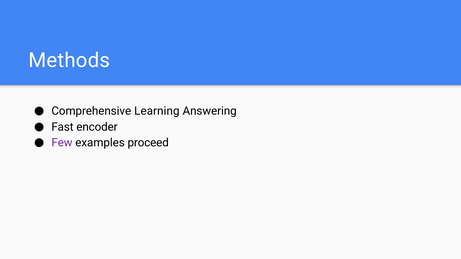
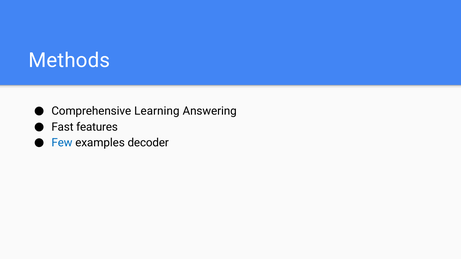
encoder: encoder -> features
Few colour: purple -> blue
proceed: proceed -> decoder
